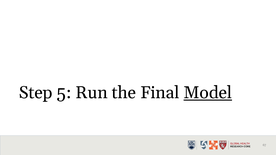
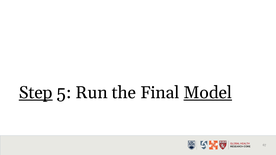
Step underline: none -> present
